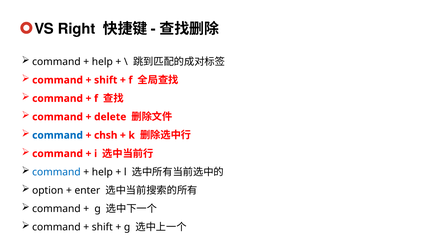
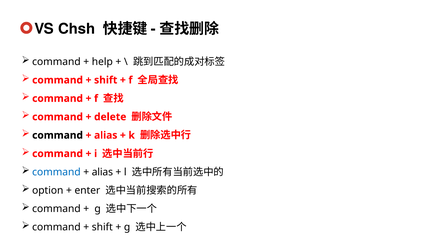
Right: Right -> Chsh
command at (58, 135) colour: blue -> black
chsh at (106, 135): chsh -> alias
help at (102, 172): help -> alias
